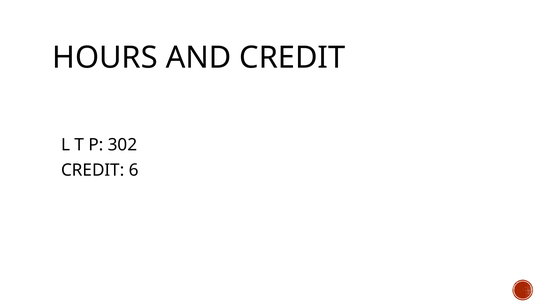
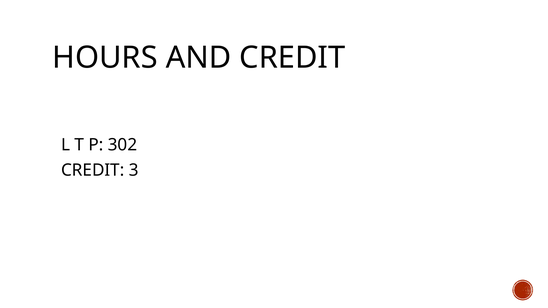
6: 6 -> 3
